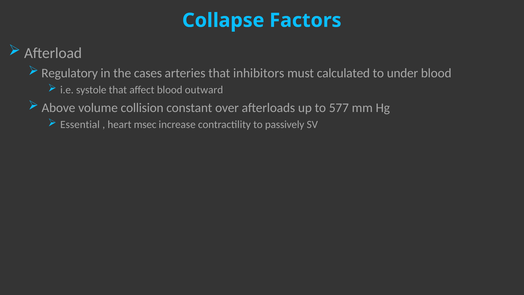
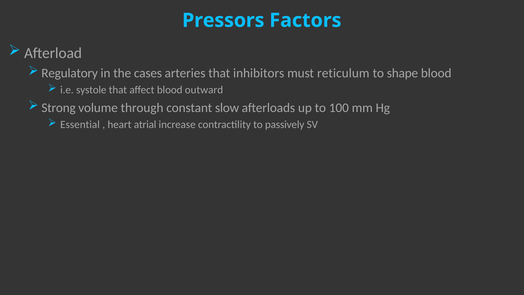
Collapse: Collapse -> Pressors
calculated: calculated -> reticulum
under: under -> shape
Above: Above -> Strong
collision: collision -> through
over: over -> slow
577: 577 -> 100
msec: msec -> atrial
